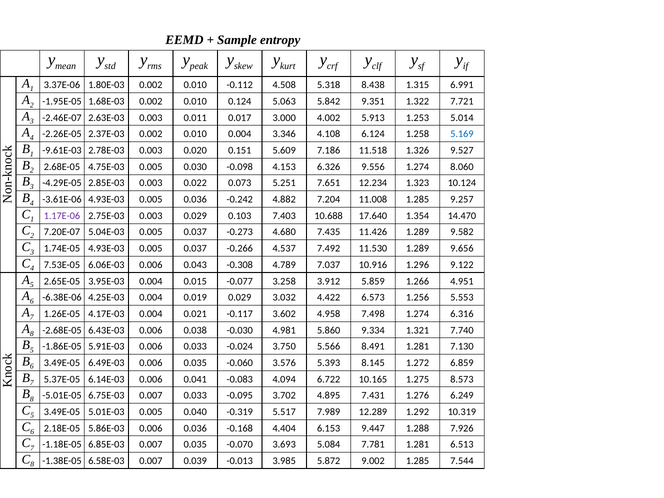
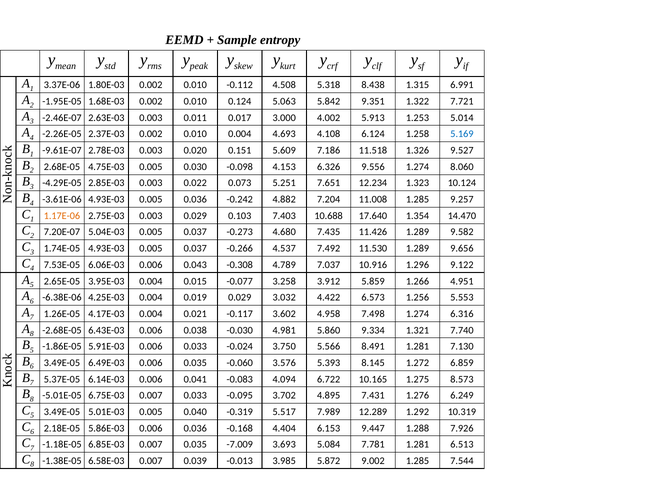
3.346: 3.346 -> 4.693
-9.61E-03: -9.61E-03 -> -9.61E-07
1.17E-06 colour: purple -> orange
-0.070: -0.070 -> -7.009
